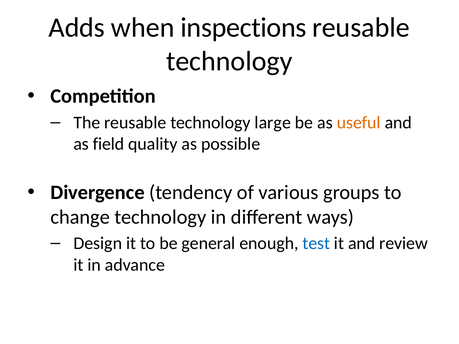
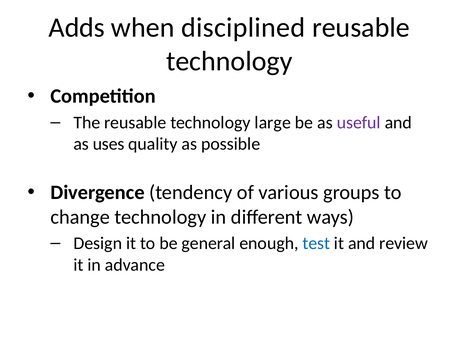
inspections: inspections -> disciplined
useful colour: orange -> purple
field: field -> uses
